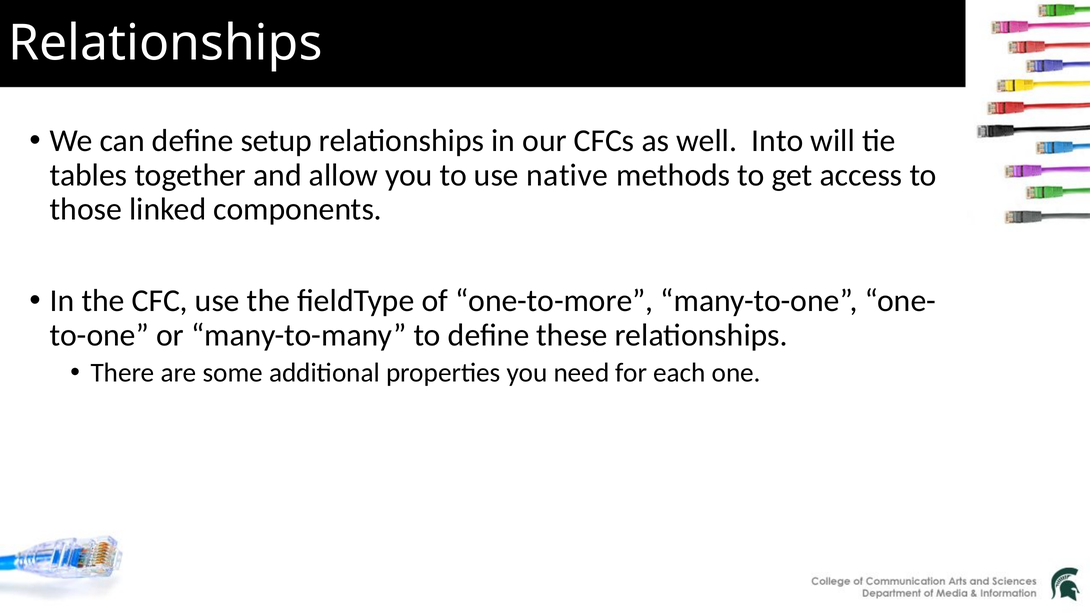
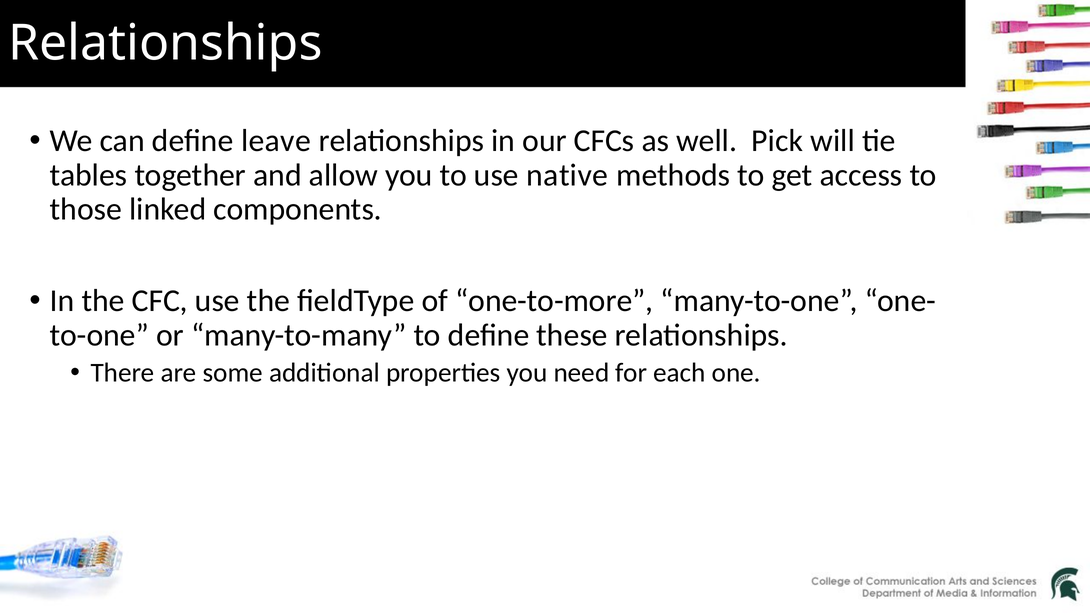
setup: setup -> leave
Into: Into -> Pick
